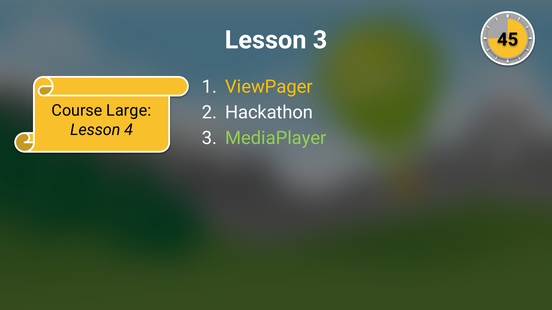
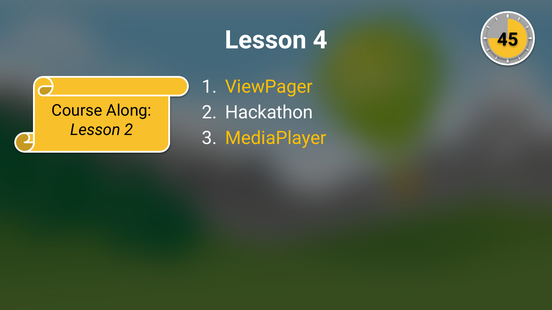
Lesson 3: 3 -> 4
Large: Large -> Along
Lesson 4: 4 -> 2
MediaPlayer colour: light green -> yellow
